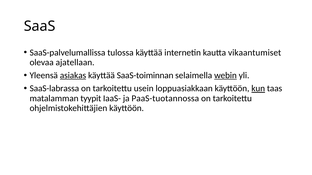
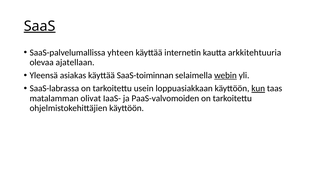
SaaS underline: none -> present
tulossa: tulossa -> yhteen
vikaantumiset: vikaantumiset -> arkkitehtuuria
asiakas underline: present -> none
tyypit: tyypit -> olivat
PaaS-tuotannossa: PaaS-tuotannossa -> PaaS-valvomoiden
